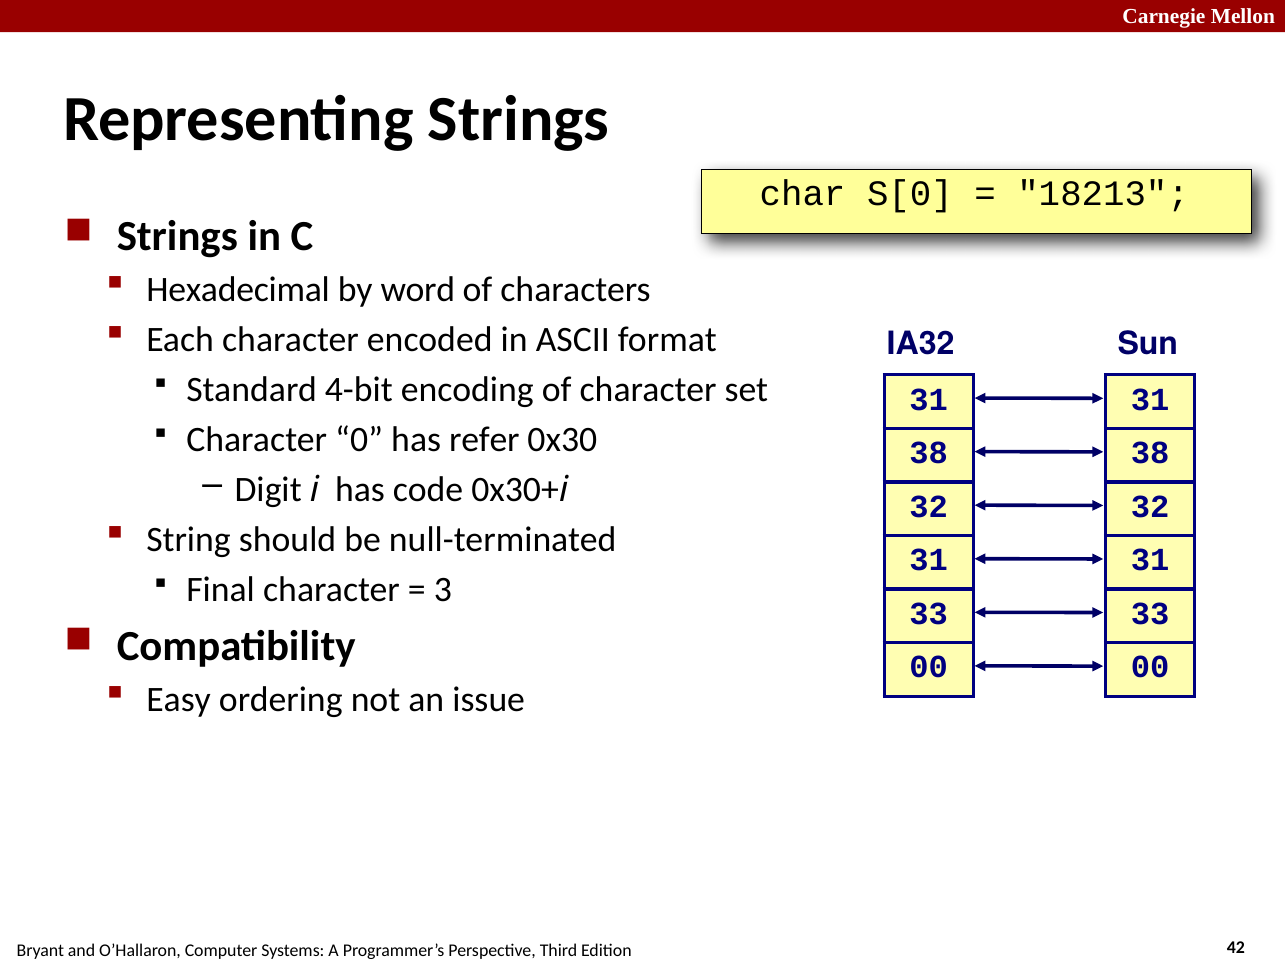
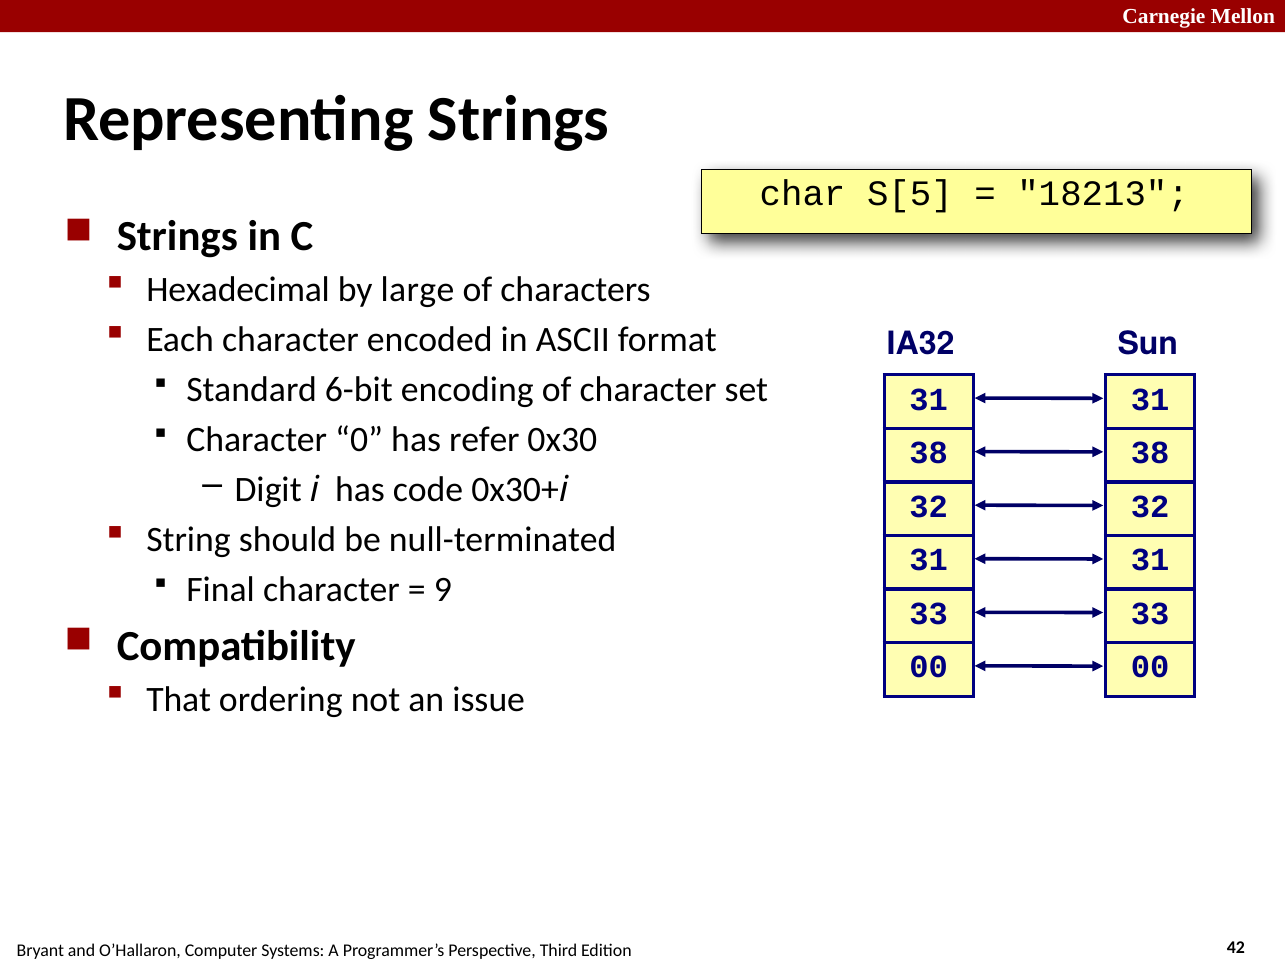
S[0: S[0 -> S[5
word: word -> large
4-bit: 4-bit -> 6-bit
3: 3 -> 9
Easy: Easy -> That
